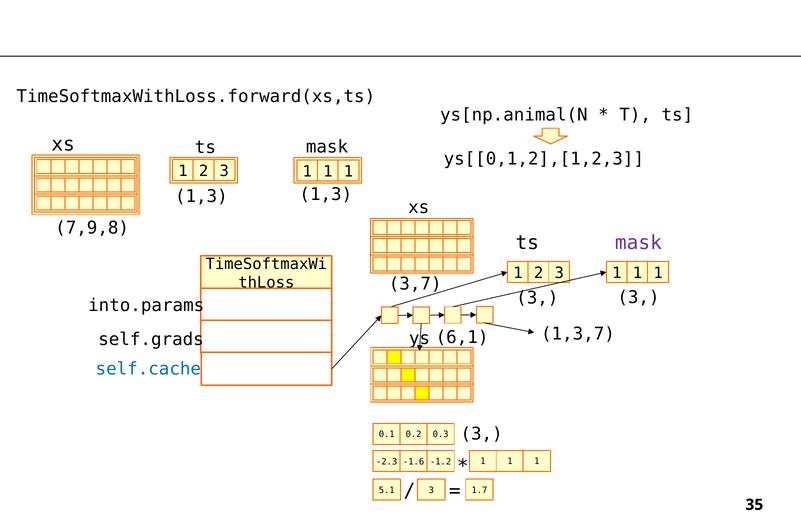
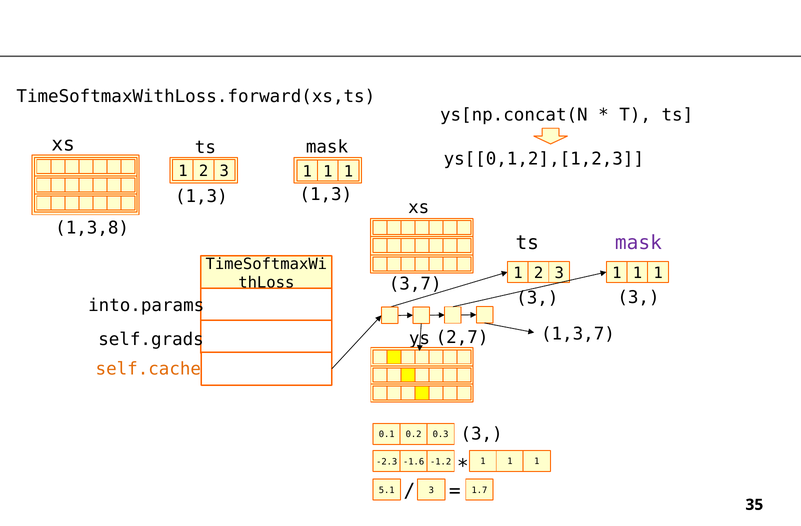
ys[np.animal(N: ys[np.animal(N -> ys[np.concat(N
7,9,8: 7,9,8 -> 1,3,8
6,1: 6,1 -> 2,7
self.cache colour: blue -> orange
